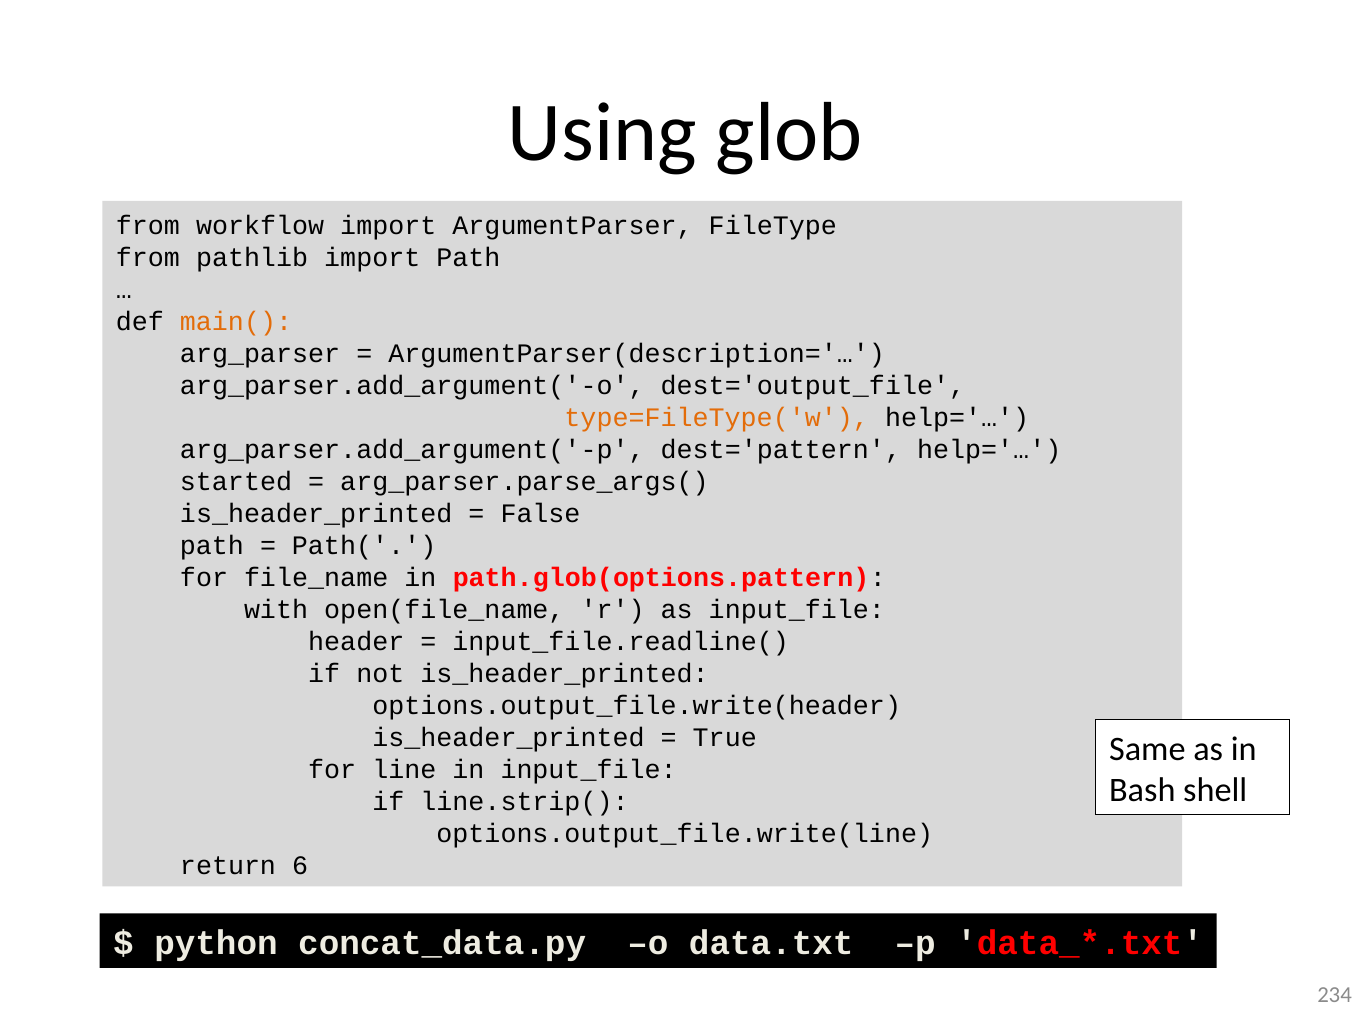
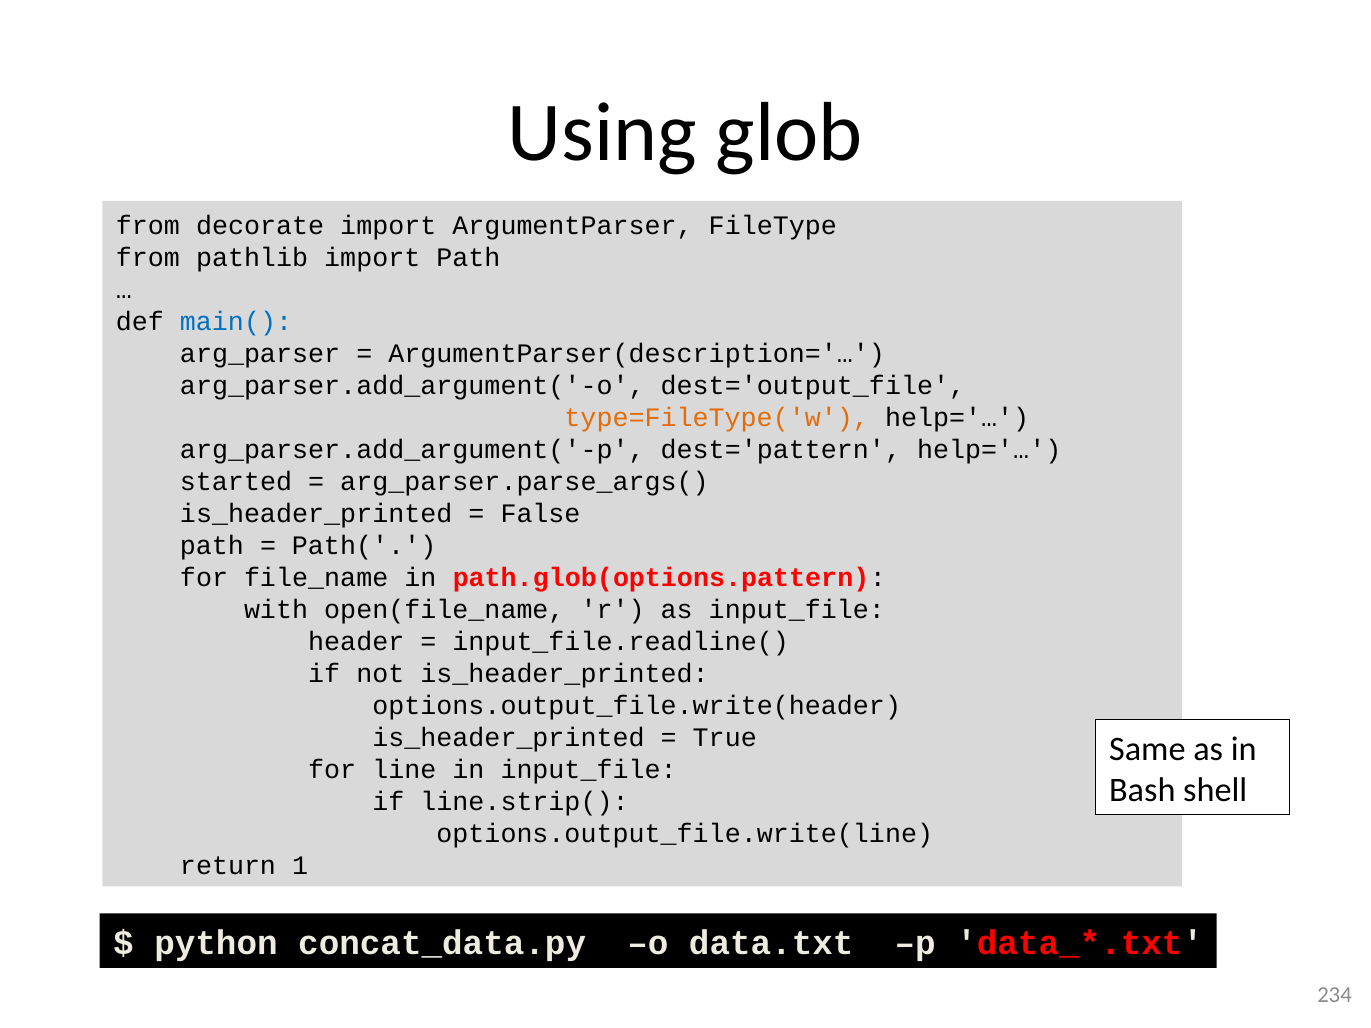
workflow: workflow -> decorate
main( colour: orange -> blue
6: 6 -> 1
